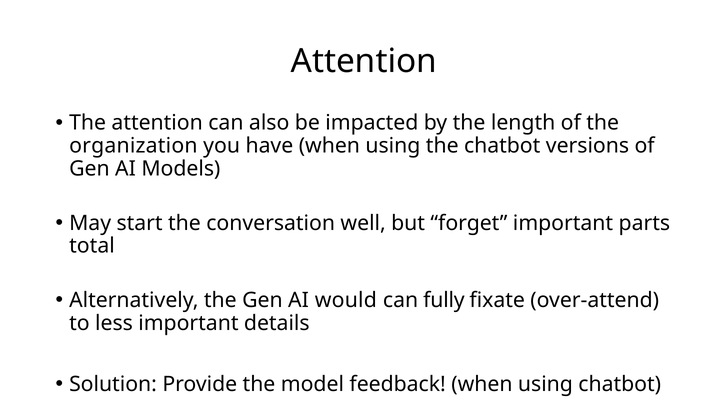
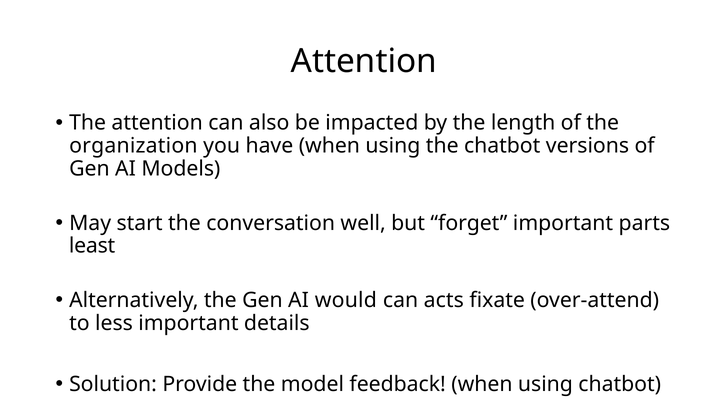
total: total -> least
fully: fully -> acts
